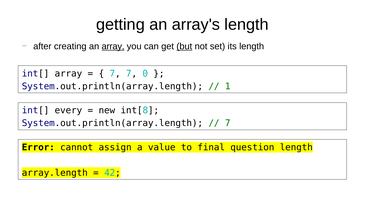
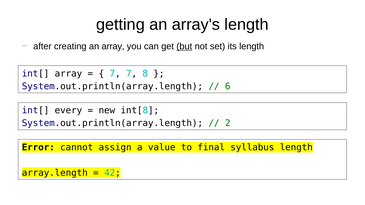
array at (113, 46) underline: present -> none
0: 0 -> 8
1: 1 -> 6
7 at (228, 123): 7 -> 2
question: question -> syllabus
